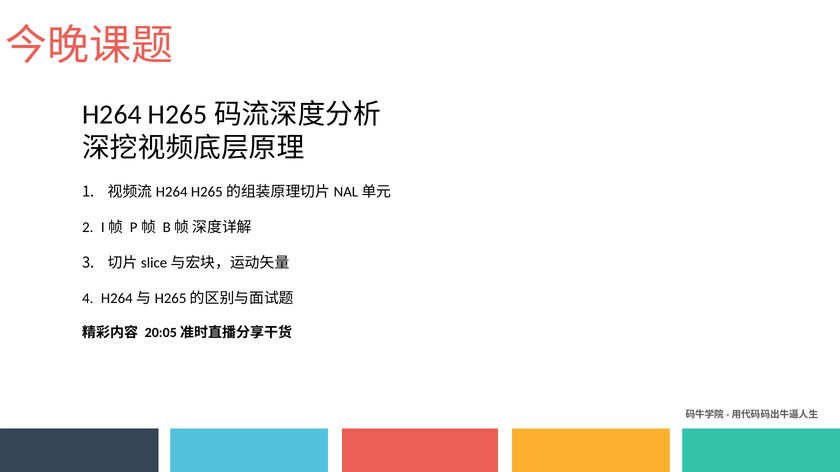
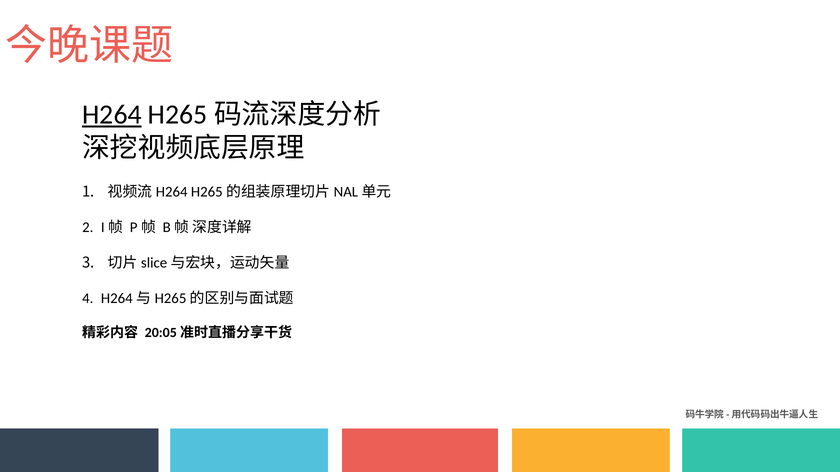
H264 underline: none -> present
